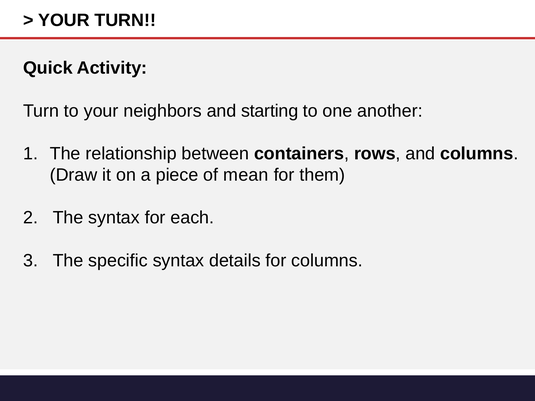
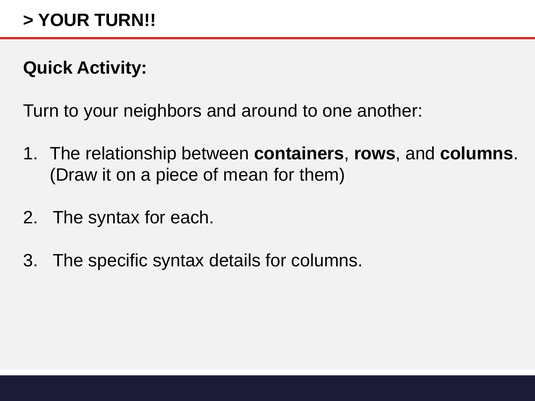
starting: starting -> around
